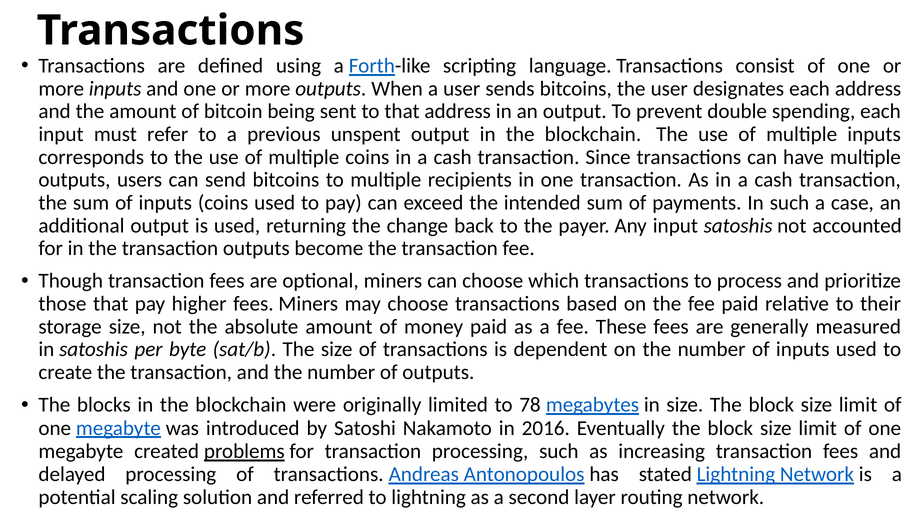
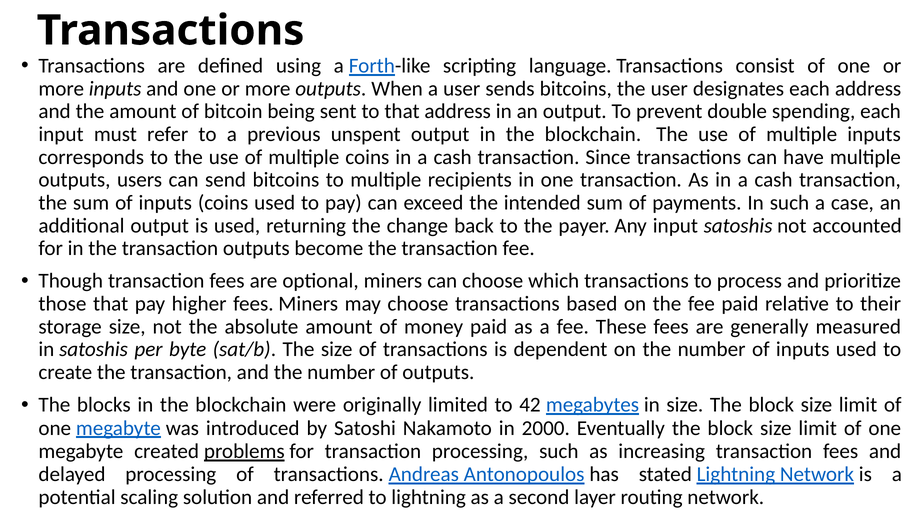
78: 78 -> 42
2016: 2016 -> 2000
